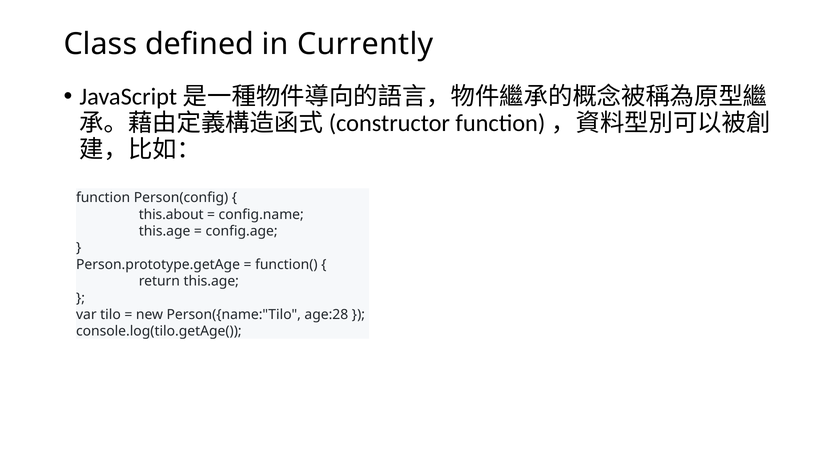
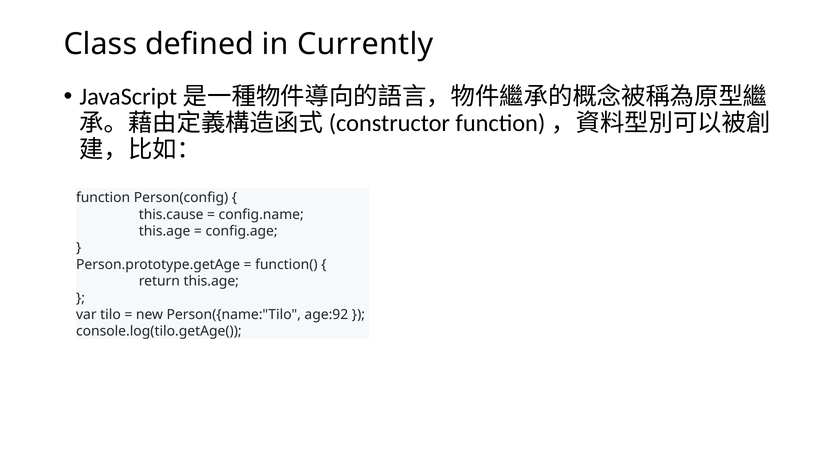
this.about: this.about -> this.cause
age:28: age:28 -> age:92
